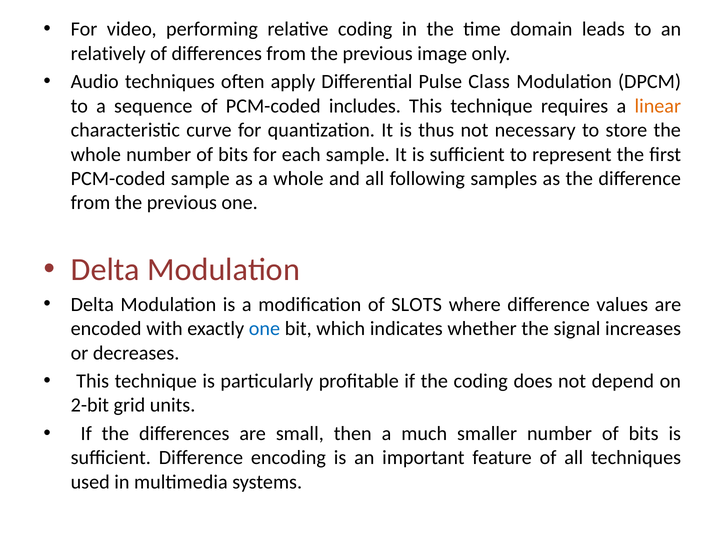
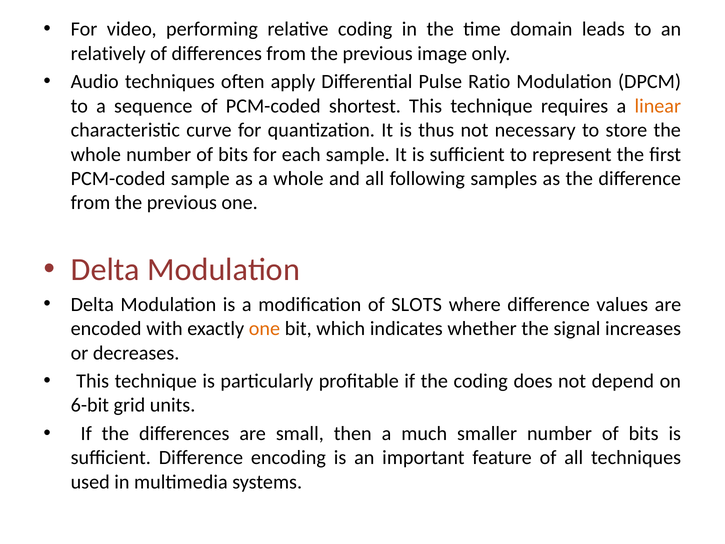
Class: Class -> Ratio
includes: includes -> shortest
one at (264, 329) colour: blue -> orange
2-bit: 2-bit -> 6-bit
